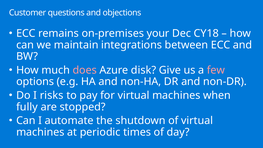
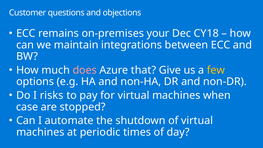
disk: disk -> that
few colour: pink -> yellow
fully: fully -> case
